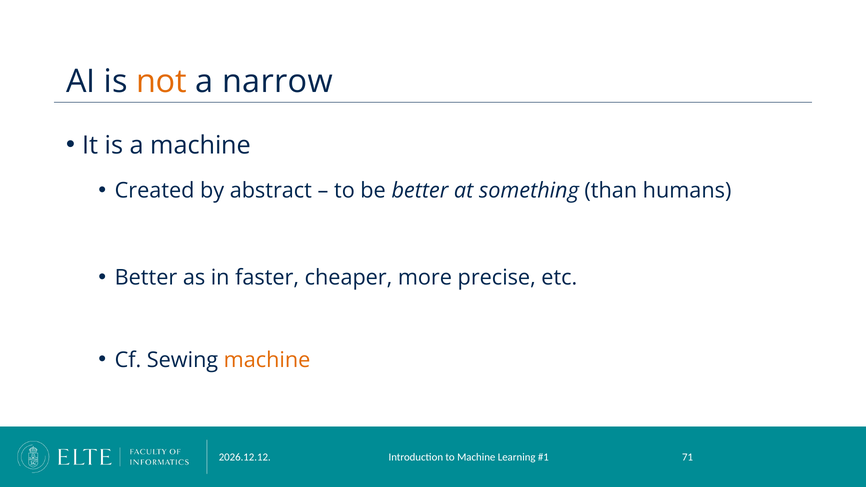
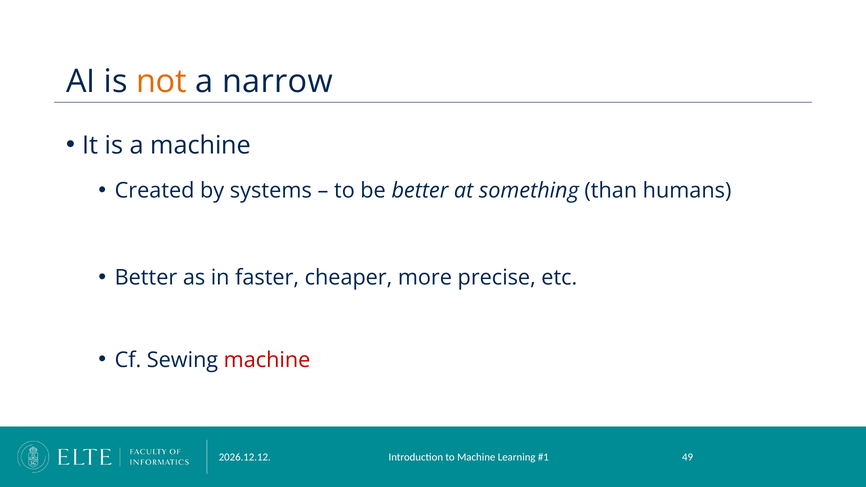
abstract: abstract -> systems
machine at (267, 360) colour: orange -> red
71: 71 -> 49
